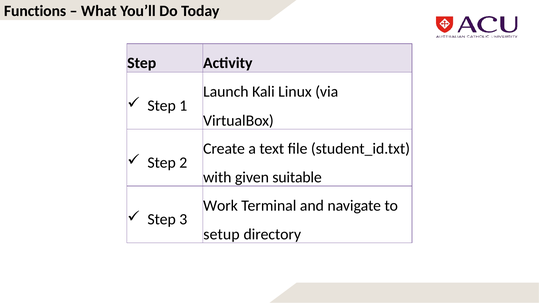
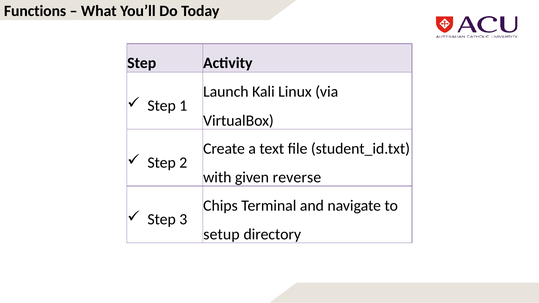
suitable: suitable -> reverse
Work: Work -> Chips
